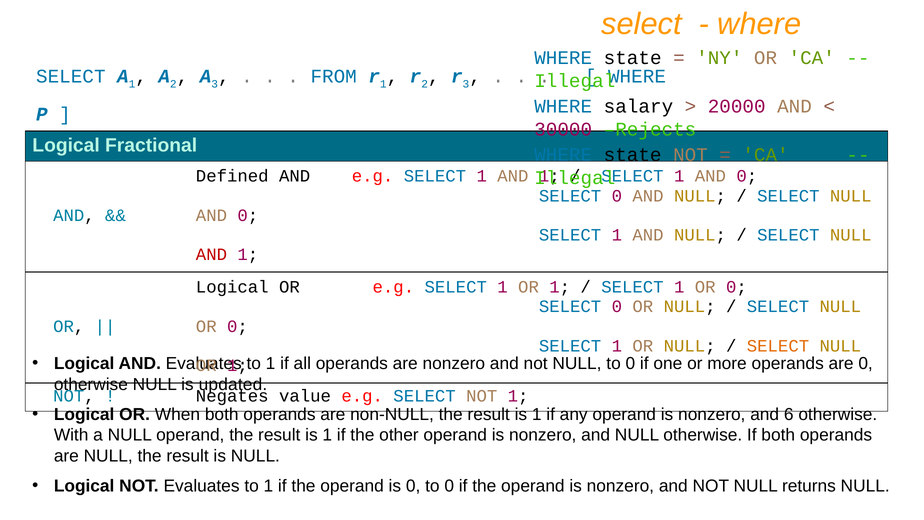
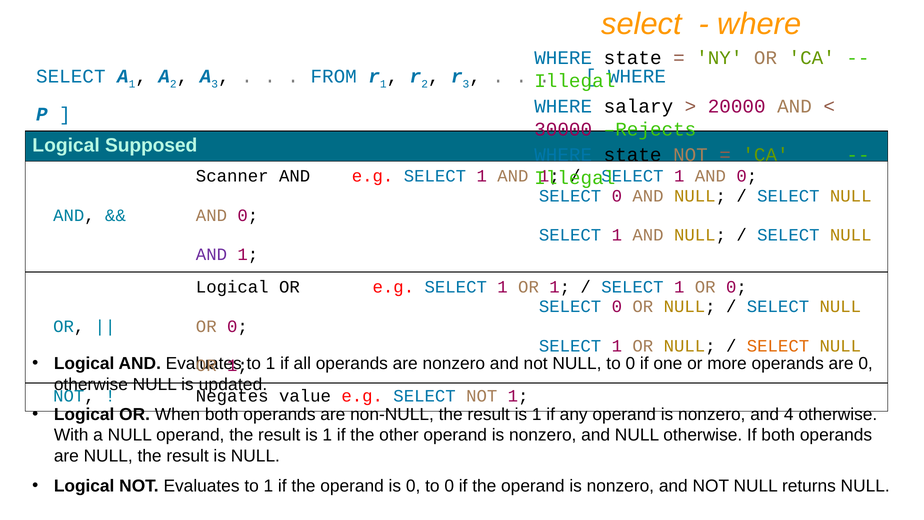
Fractional: Fractional -> Supposed
Defined: Defined -> Scanner
AND at (211, 255) colour: red -> purple
6: 6 -> 4
